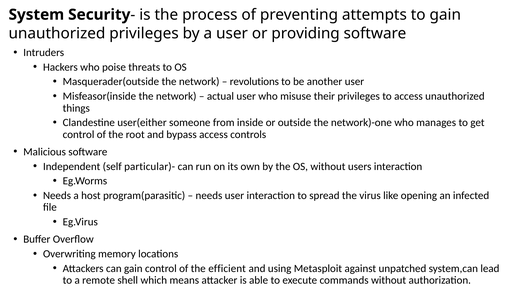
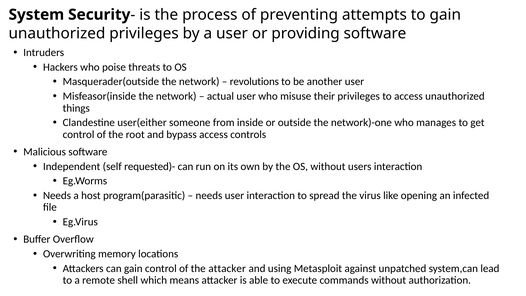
particular)-: particular)- -> requested)-
the efficient: efficient -> attacker
